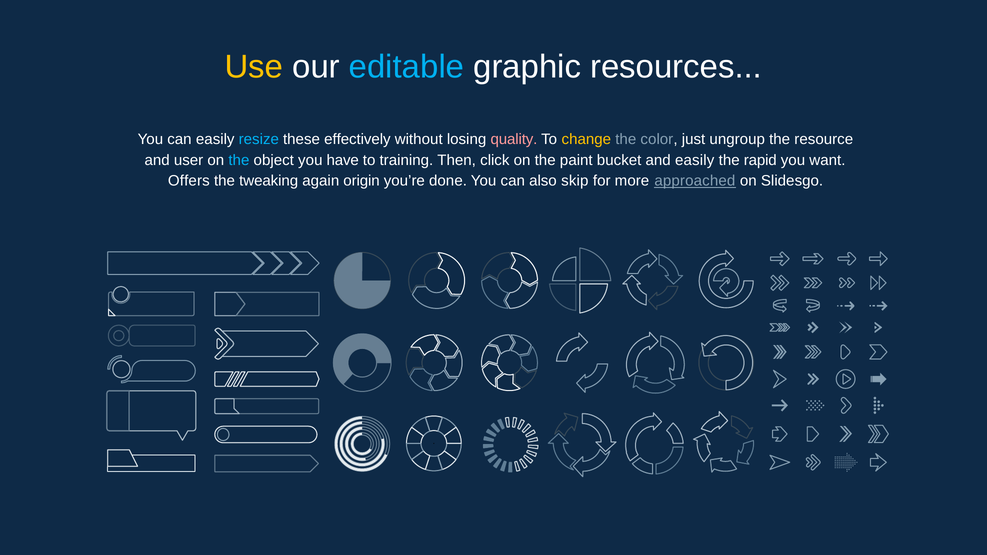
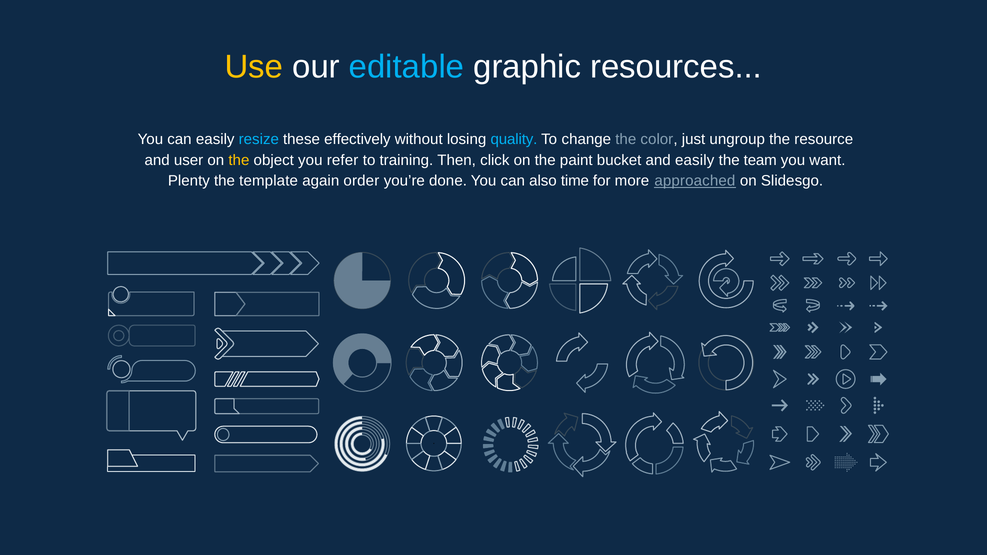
quality colour: pink -> light blue
change colour: yellow -> white
the at (239, 160) colour: light blue -> yellow
have: have -> refer
rapid: rapid -> team
Offers: Offers -> Plenty
tweaking: tweaking -> template
origin: origin -> order
skip: skip -> time
